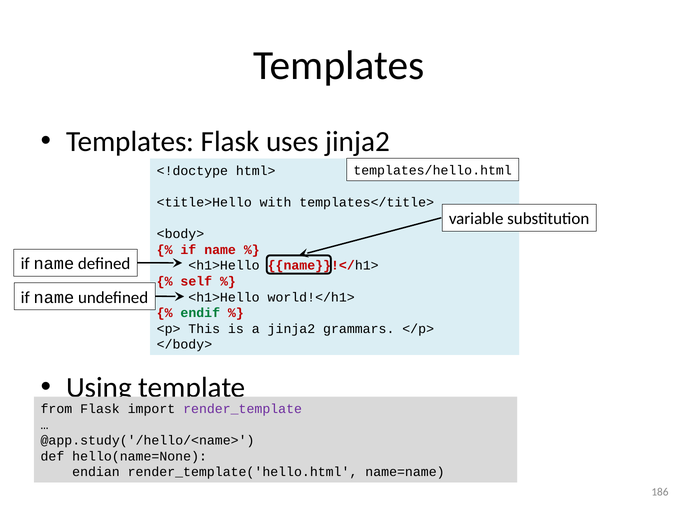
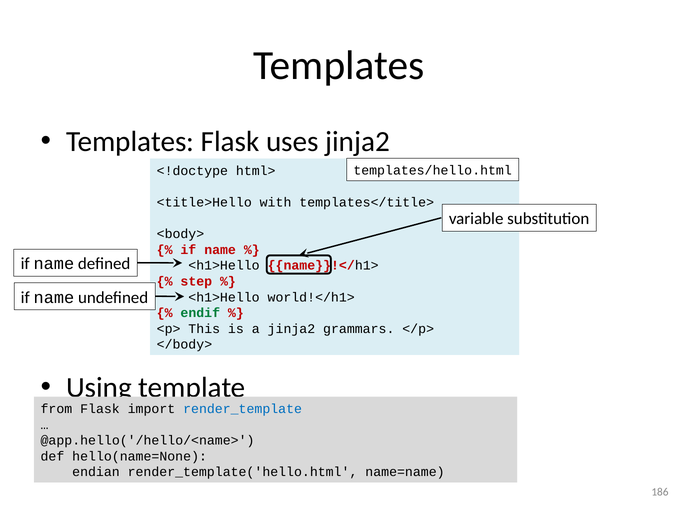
self: self -> step
render_template colour: purple -> blue
@app.study('/hello/<name>: @app.study('/hello/<name> -> @app.hello('/hello/<name>
